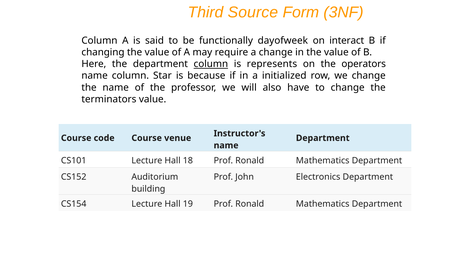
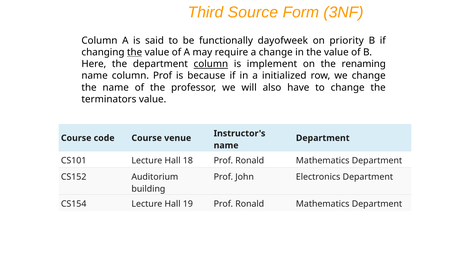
interact: interact -> priority
the at (135, 52) underline: none -> present
represents: represents -> implement
operators: operators -> renaming
column Star: Star -> Prof
